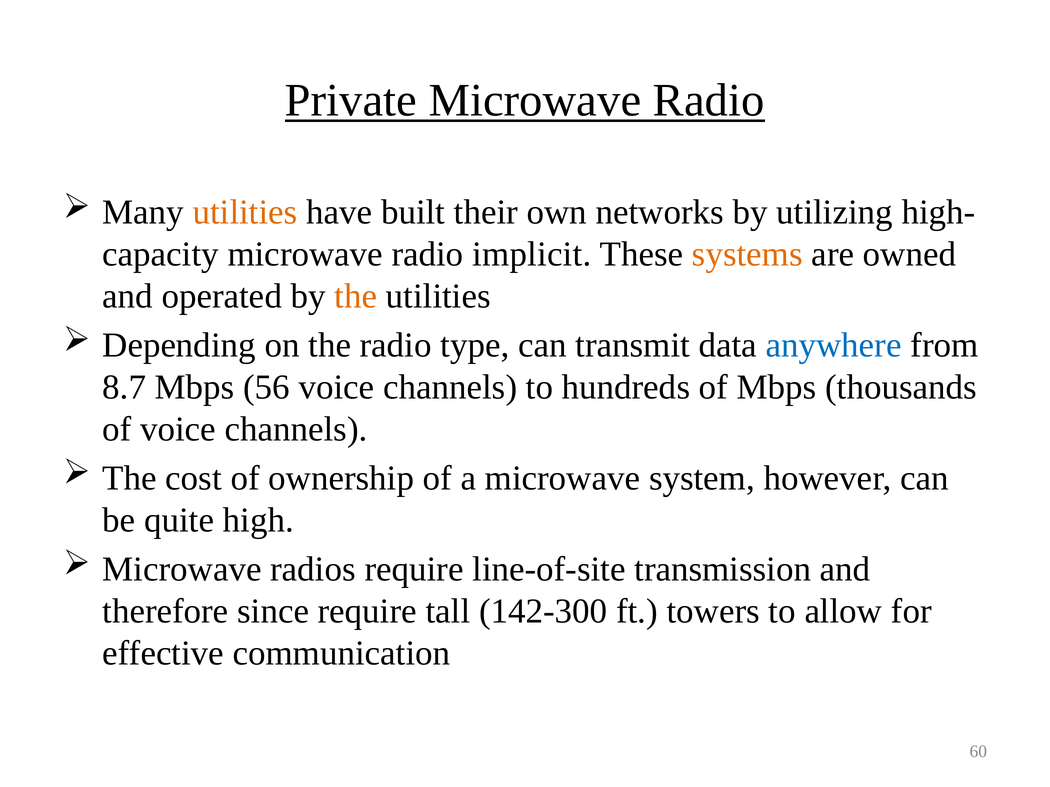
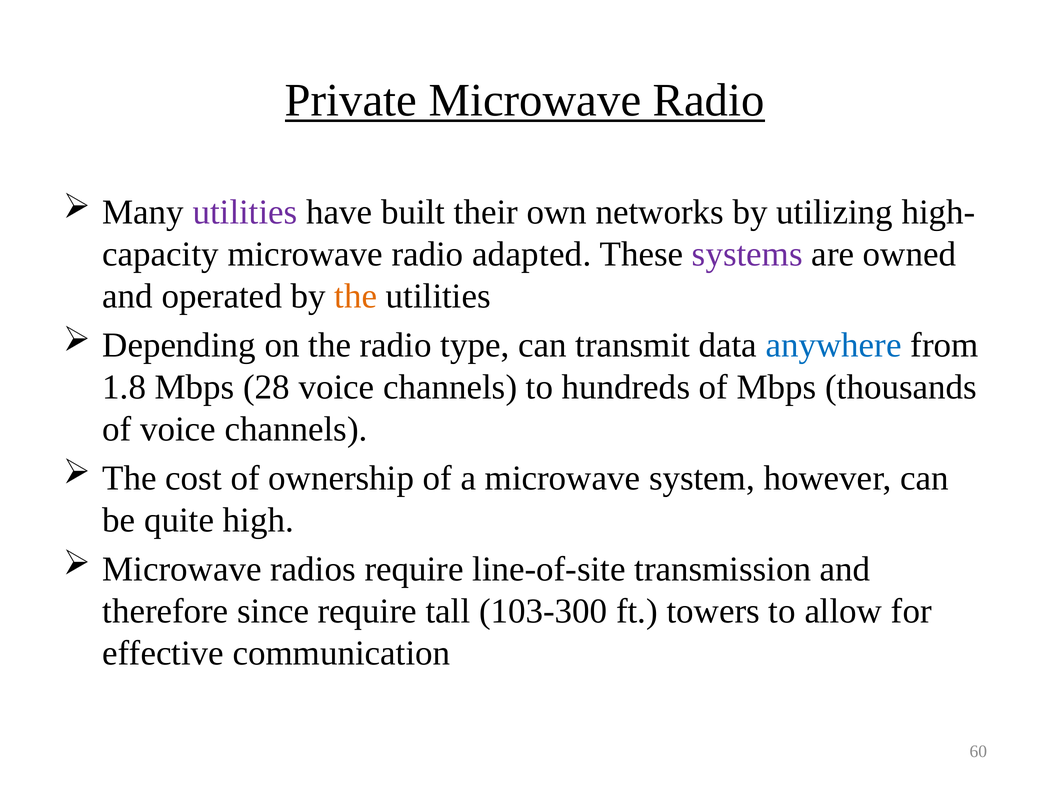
utilities at (245, 212) colour: orange -> purple
implicit: implicit -> adapted
systems colour: orange -> purple
8.7: 8.7 -> 1.8
56: 56 -> 28
142-300: 142-300 -> 103-300
